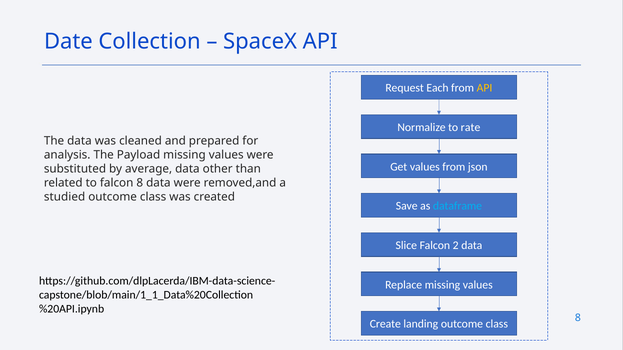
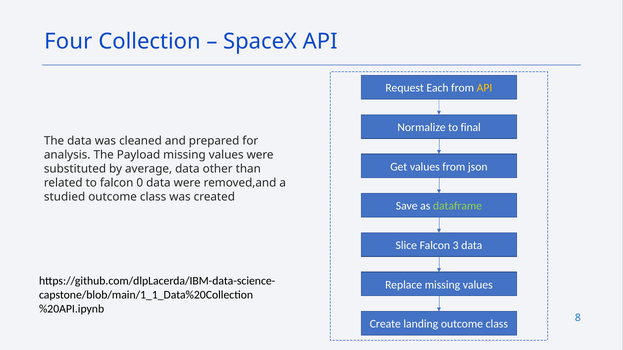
Date: Date -> Four
rate: rate -> final
falcon 8: 8 -> 0
dataframe colour: light blue -> light green
2: 2 -> 3
